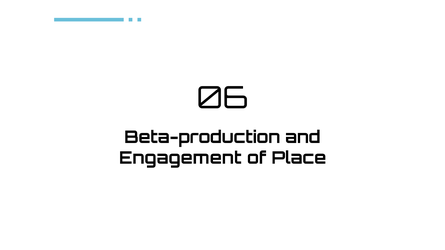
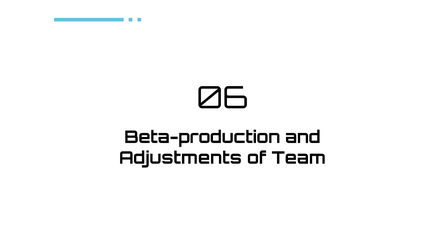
Engagement: Engagement -> Adjustments
Place: Place -> Team
